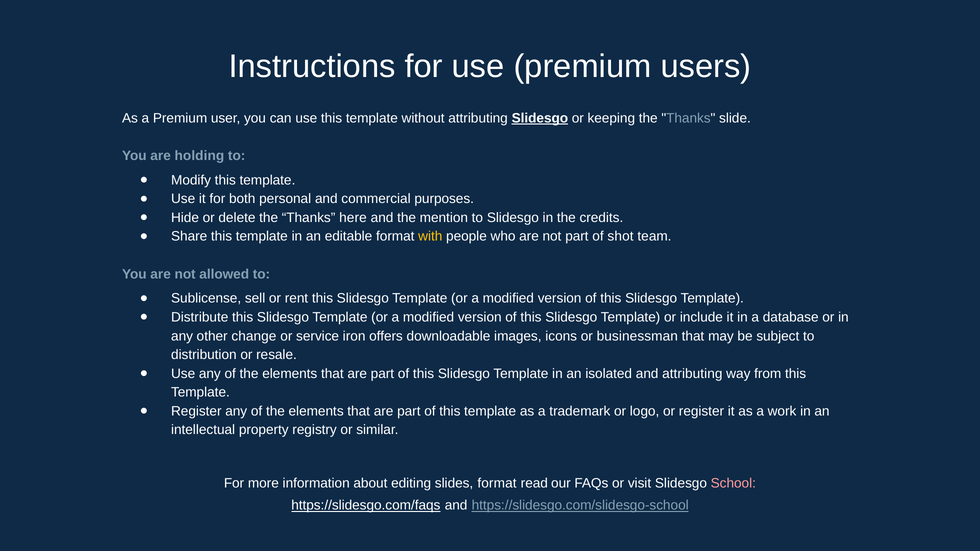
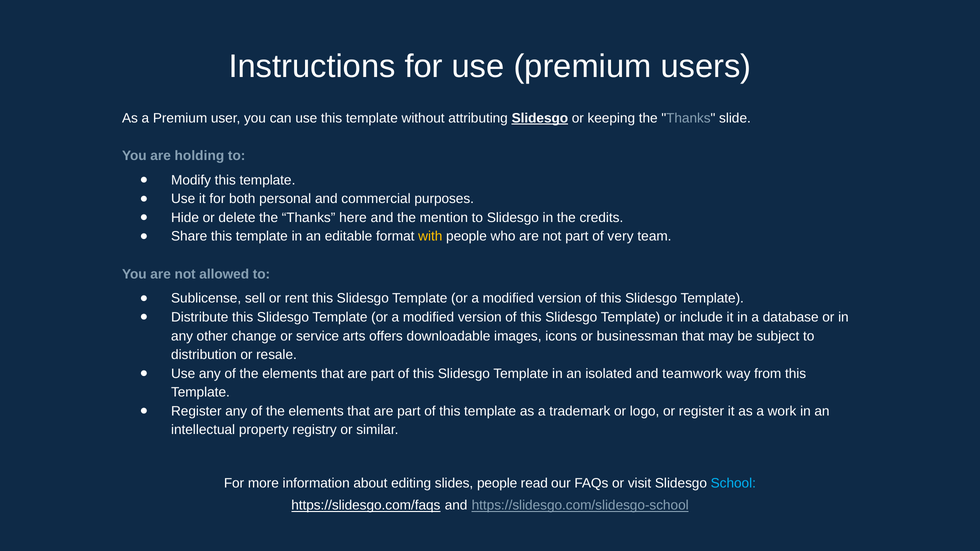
shot: shot -> very
iron: iron -> arts
and attributing: attributing -> teamwork
slides format: format -> people
School colour: pink -> light blue
